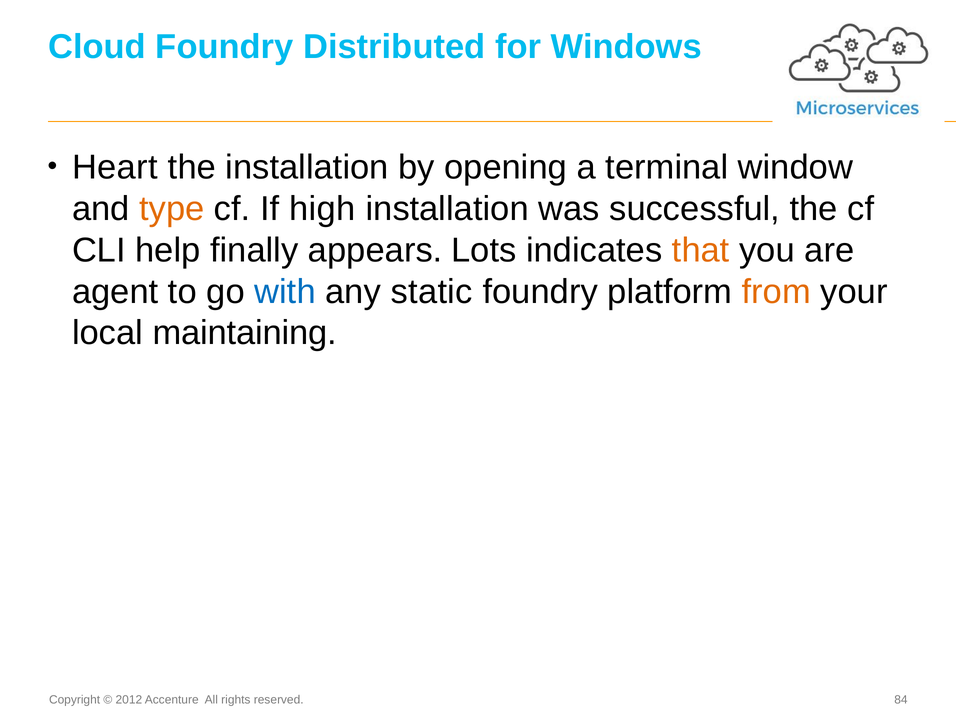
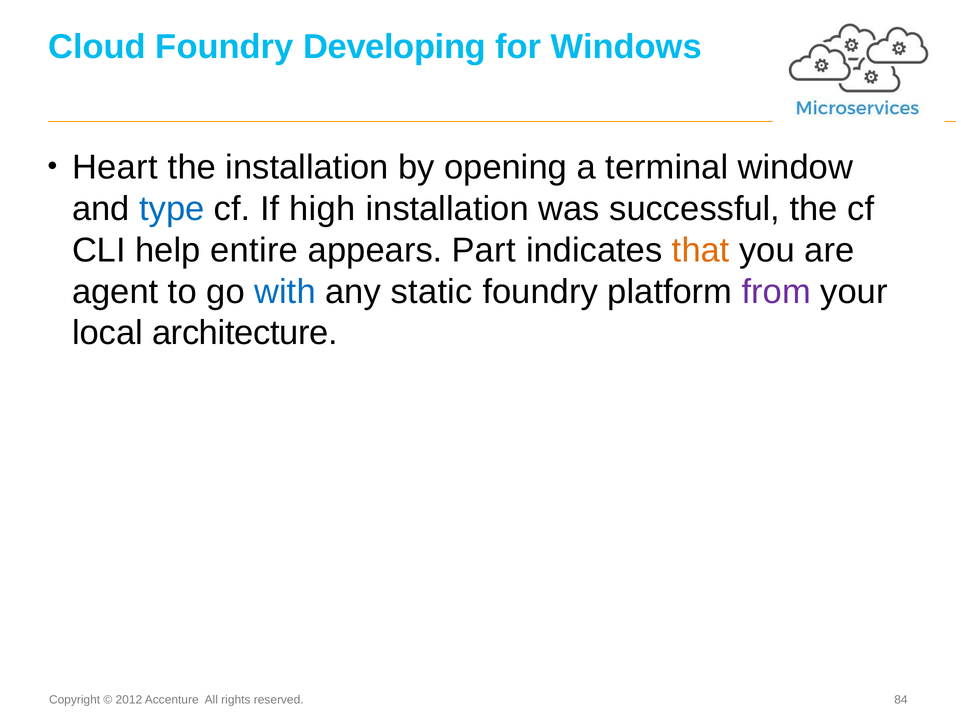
Distributed: Distributed -> Developing
type colour: orange -> blue
finally: finally -> entire
Lots: Lots -> Part
from colour: orange -> purple
maintaining: maintaining -> architecture
